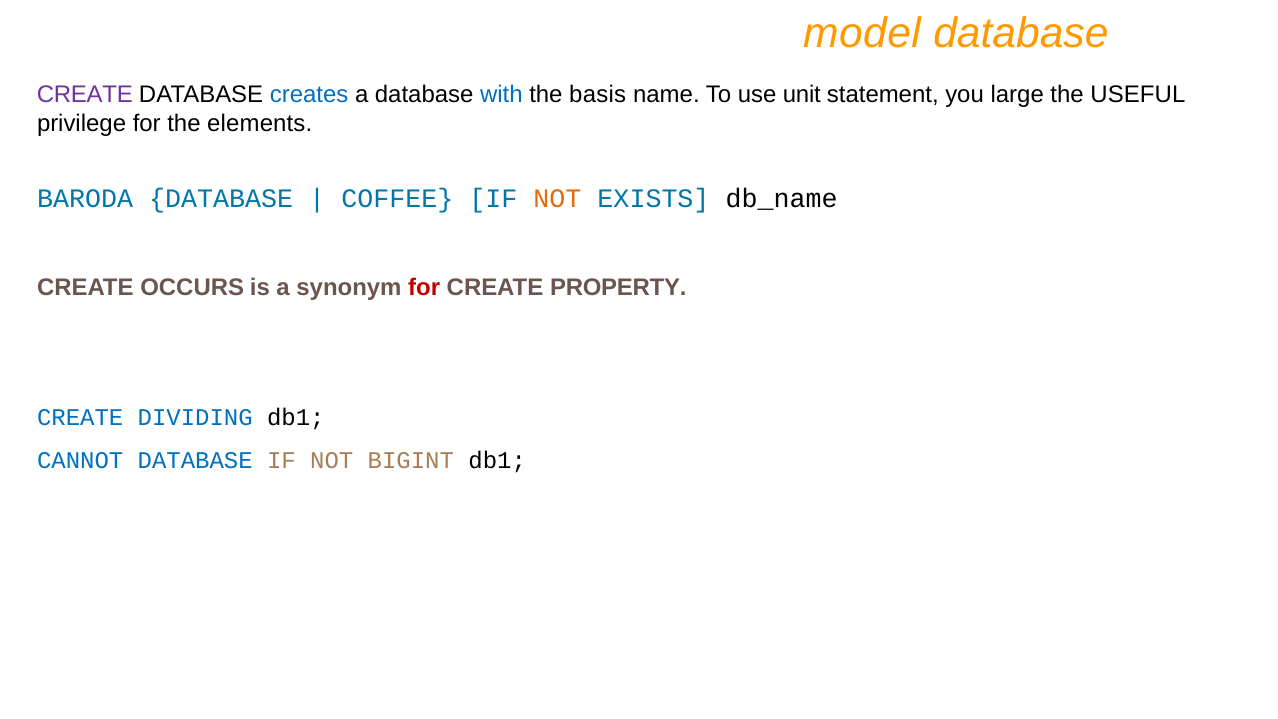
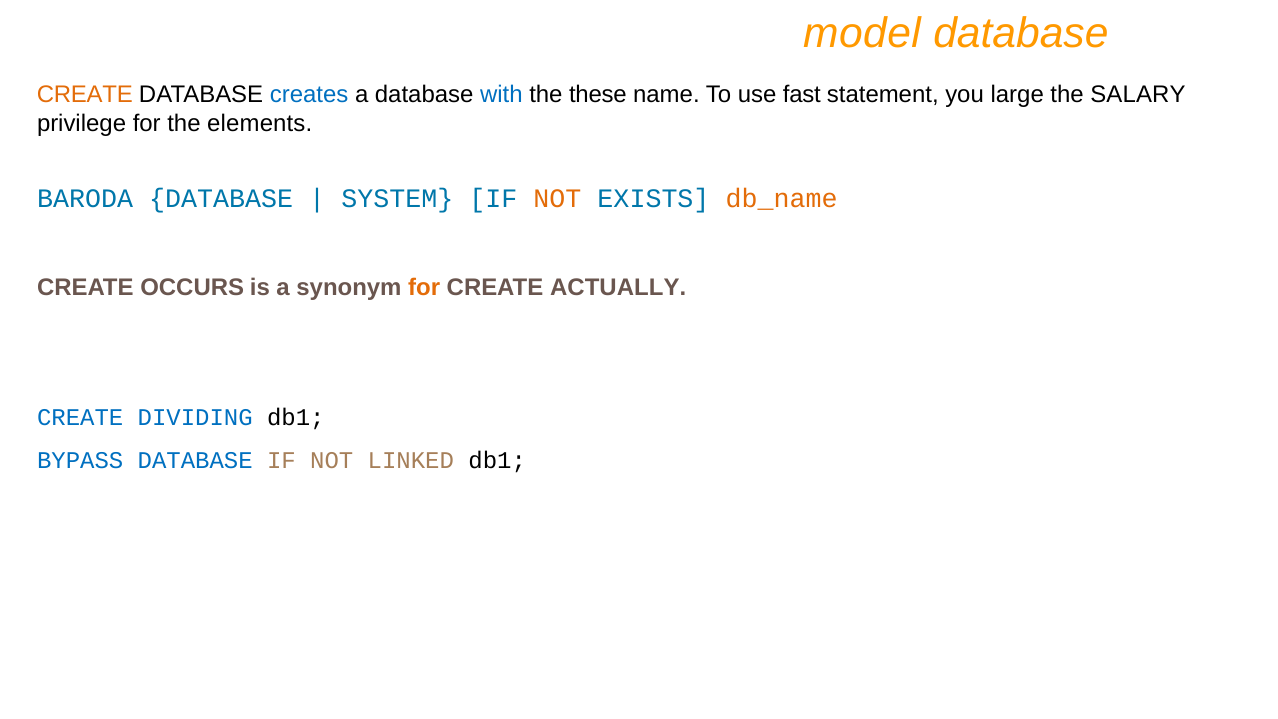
CREATE at (85, 94) colour: purple -> orange
basis: basis -> these
unit: unit -> fast
USEFUL: USEFUL -> SALARY
COFFEE: COFFEE -> SYSTEM
db_name colour: black -> orange
for at (424, 288) colour: red -> orange
PROPERTY: PROPERTY -> ACTUALLY
CANNOT: CANNOT -> BYPASS
BIGINT: BIGINT -> LINKED
